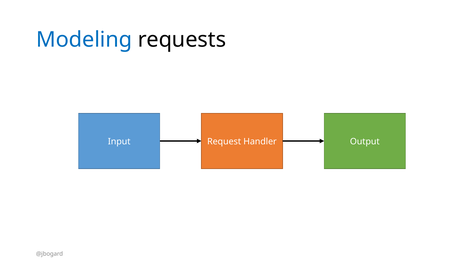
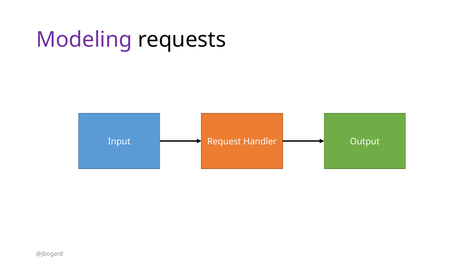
Modeling colour: blue -> purple
